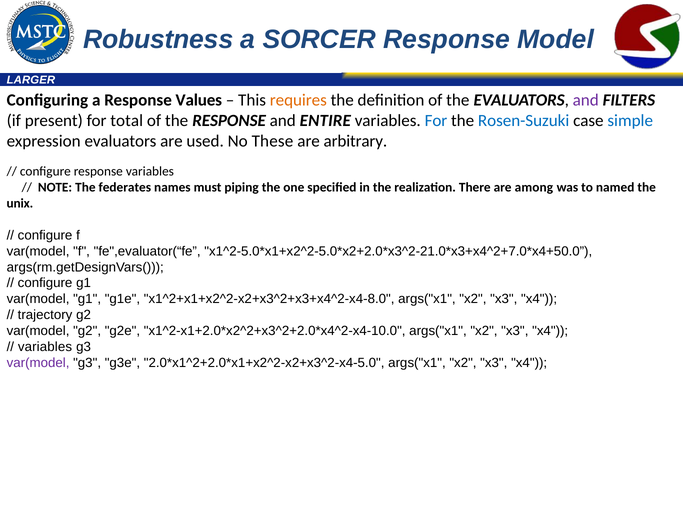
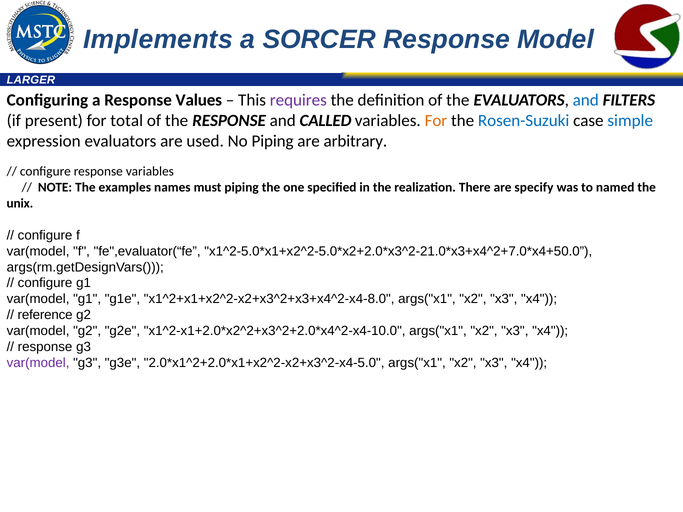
Robustness: Robustness -> Implements
requires colour: orange -> purple
and at (586, 100) colour: purple -> blue
ENTIRE: ENTIRE -> CALLED
For at (436, 121) colour: blue -> orange
No These: These -> Piping
federates: federates -> examples
among: among -> specify
trajectory: trajectory -> reference
variables at (45, 347): variables -> response
